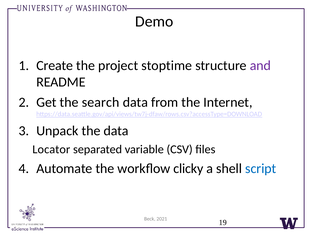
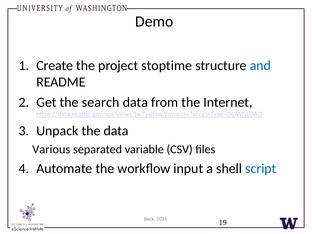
and colour: purple -> blue
Locator: Locator -> Various
clicky: clicky -> input
